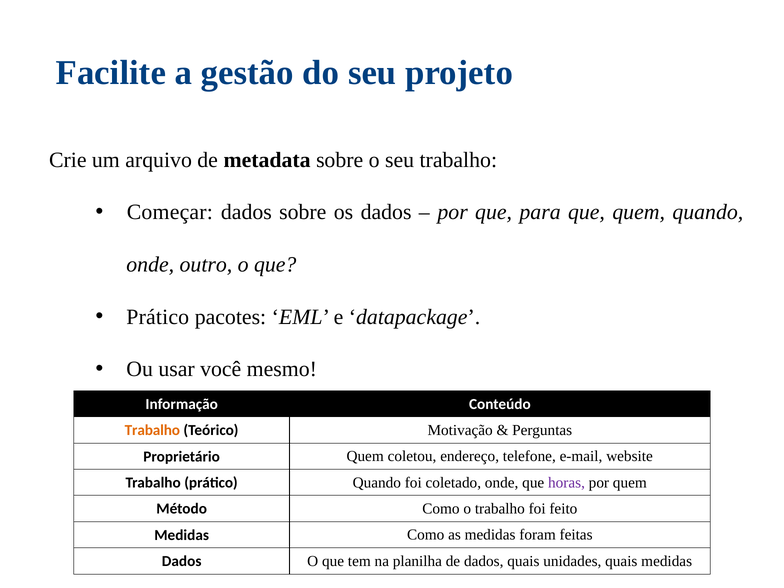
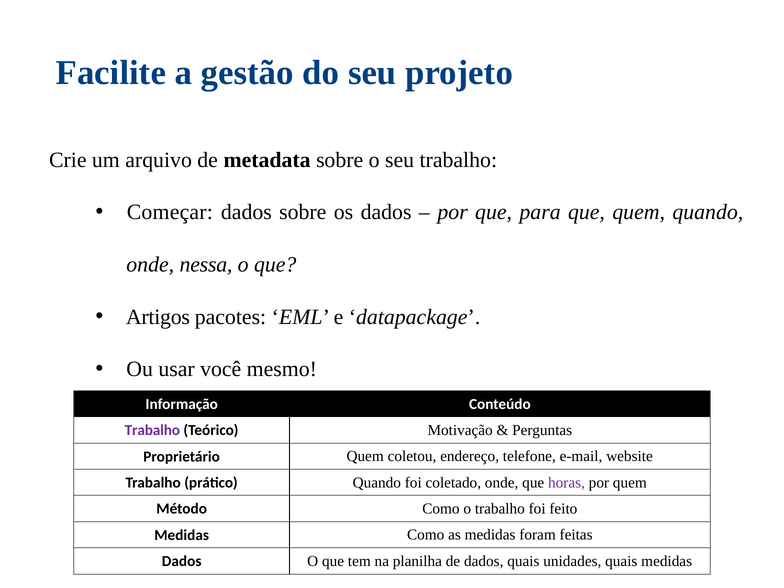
outro: outro -> nessa
Prático at (158, 317): Prático -> Artigos
Trabalho at (152, 430) colour: orange -> purple
